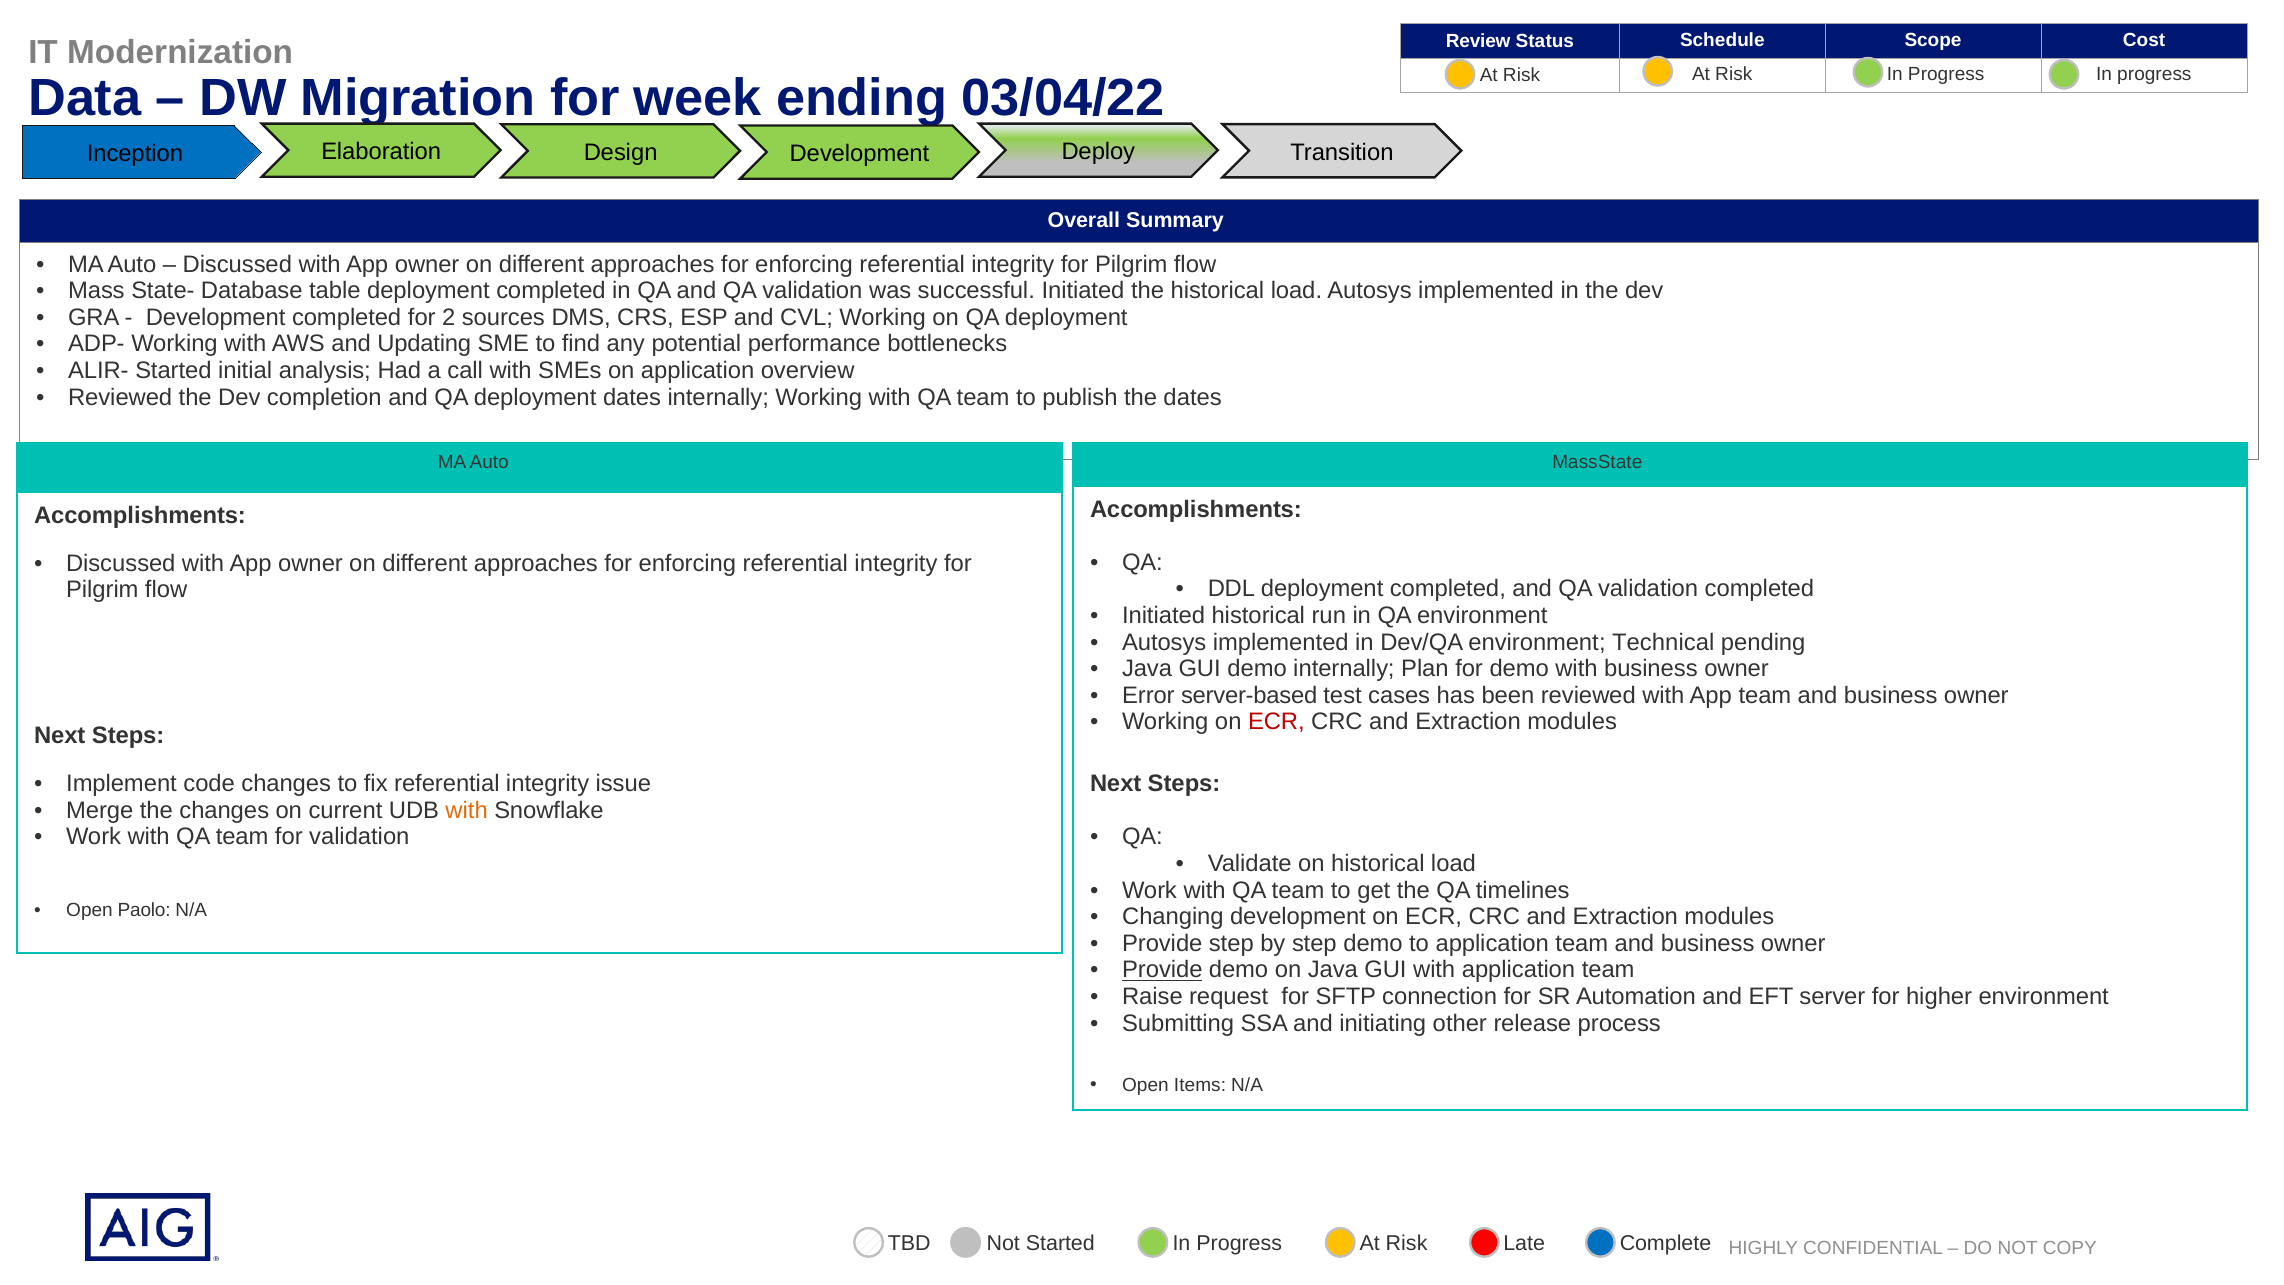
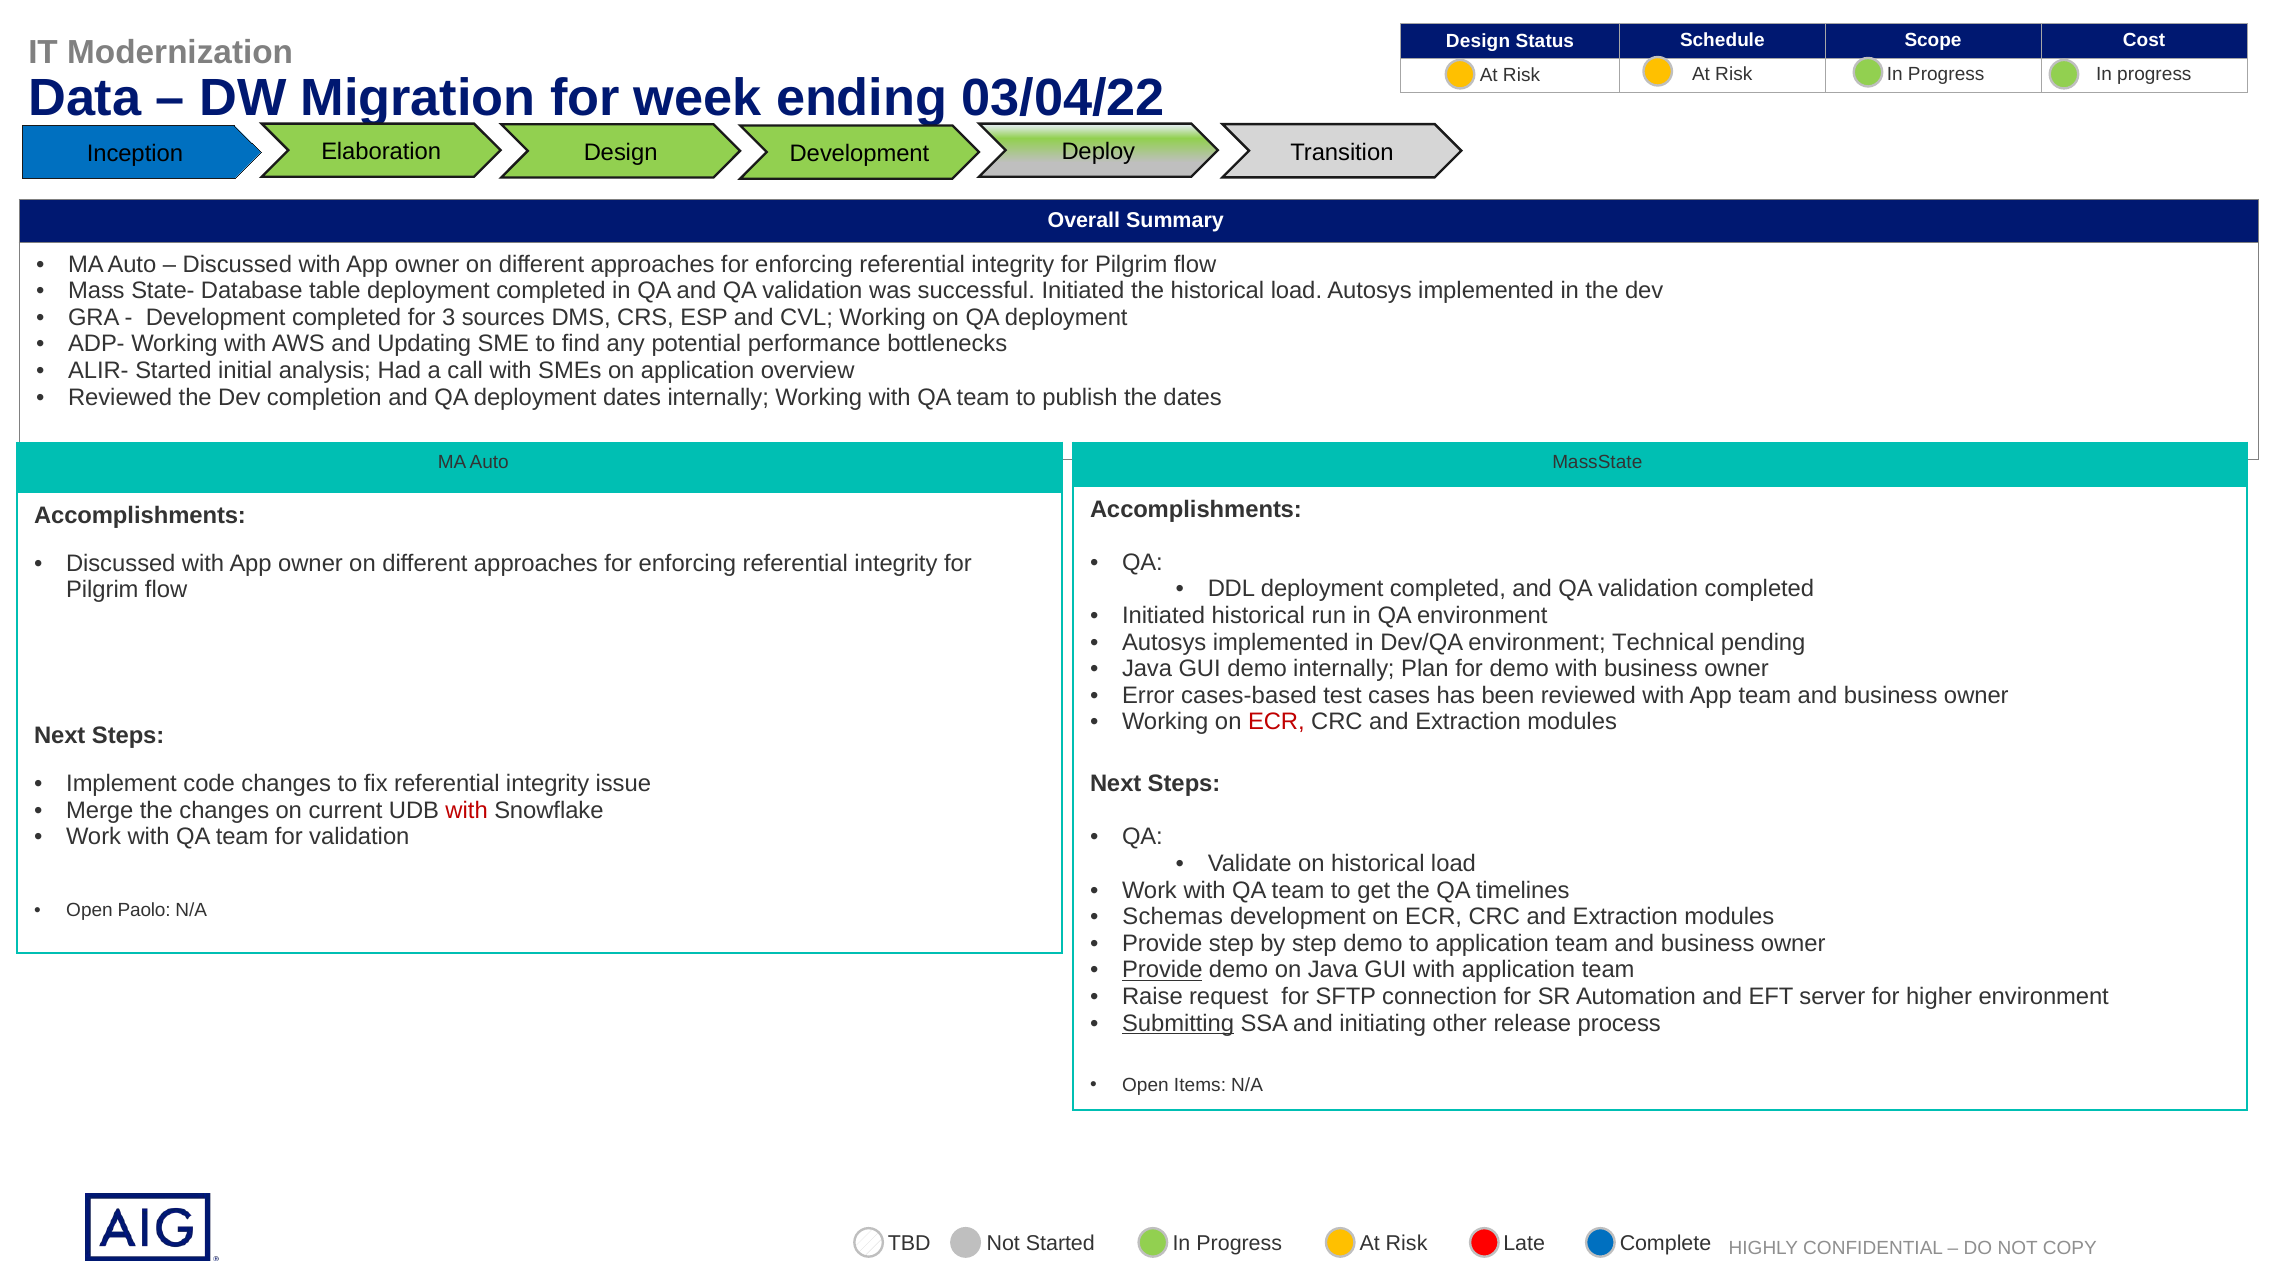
Review at (1478, 41): Review -> Design
2: 2 -> 3
server-based: server-based -> cases-based
with at (467, 810) colour: orange -> red
Changing: Changing -> Schemas
Submitting underline: none -> present
